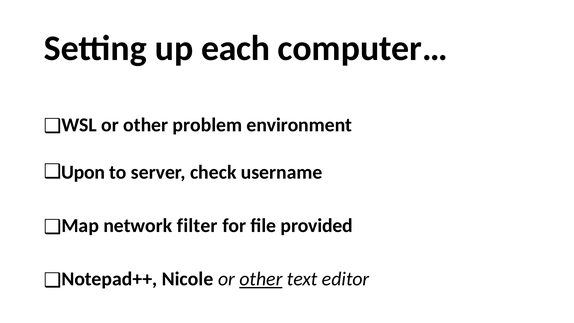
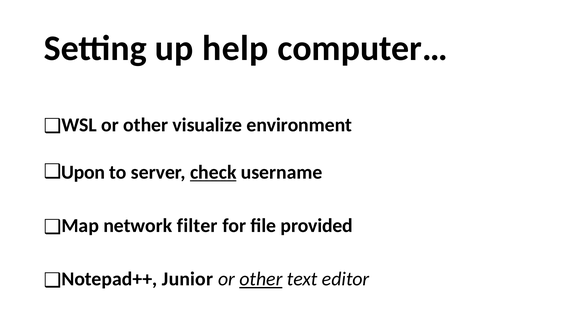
each: each -> help
problem: problem -> visualize
check underline: none -> present
Nicole: Nicole -> Junior
